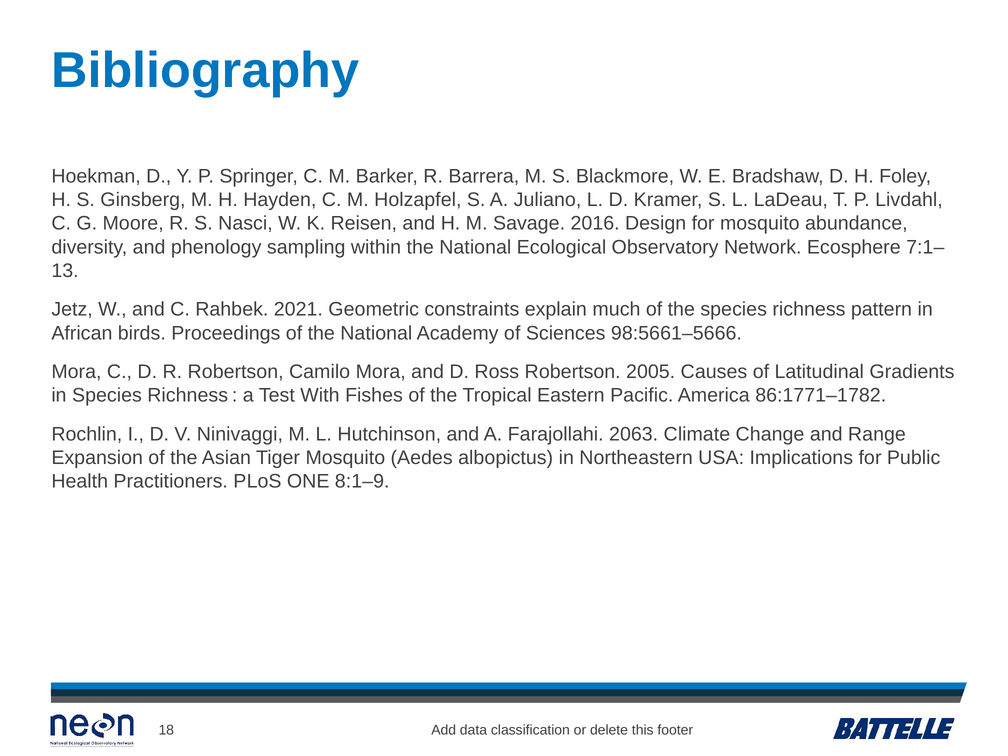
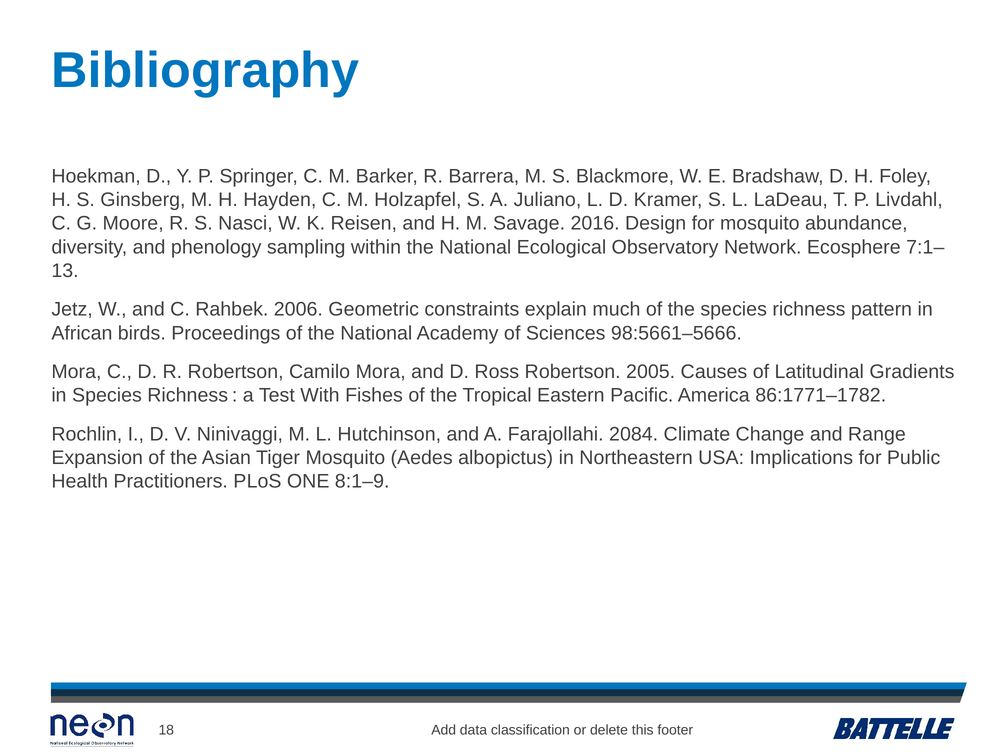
2021: 2021 -> 2006
2063: 2063 -> 2084
